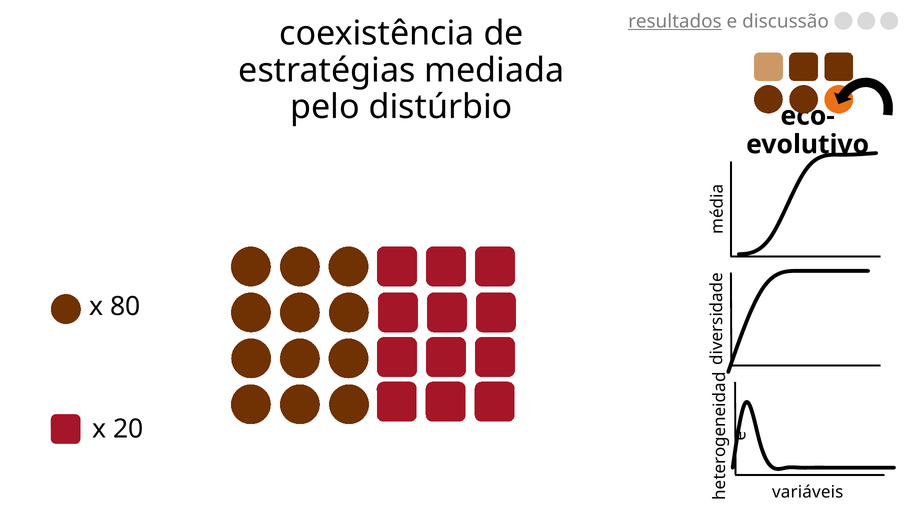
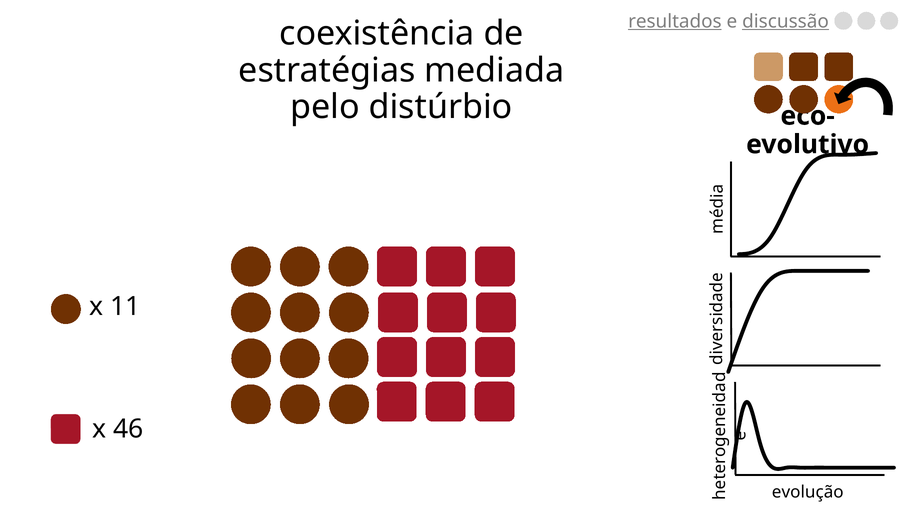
discussão underline: none -> present
80: 80 -> 11
20: 20 -> 46
variáveis: variáveis -> evolução
